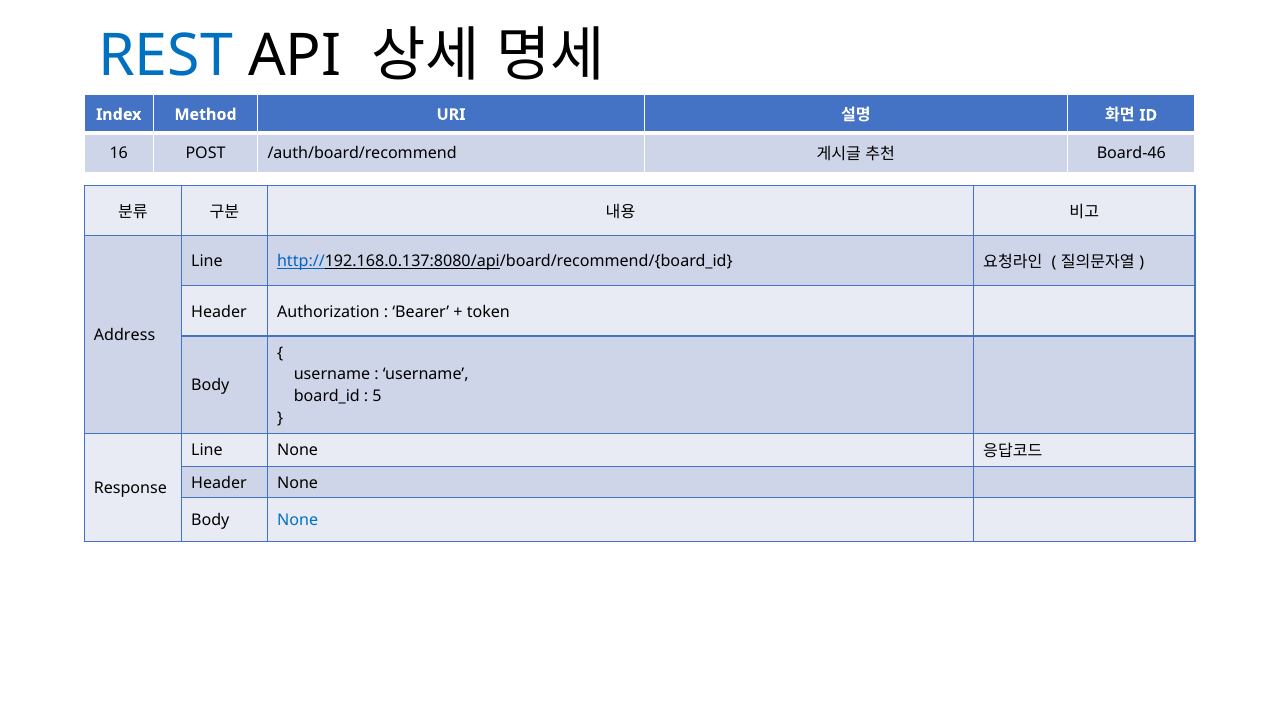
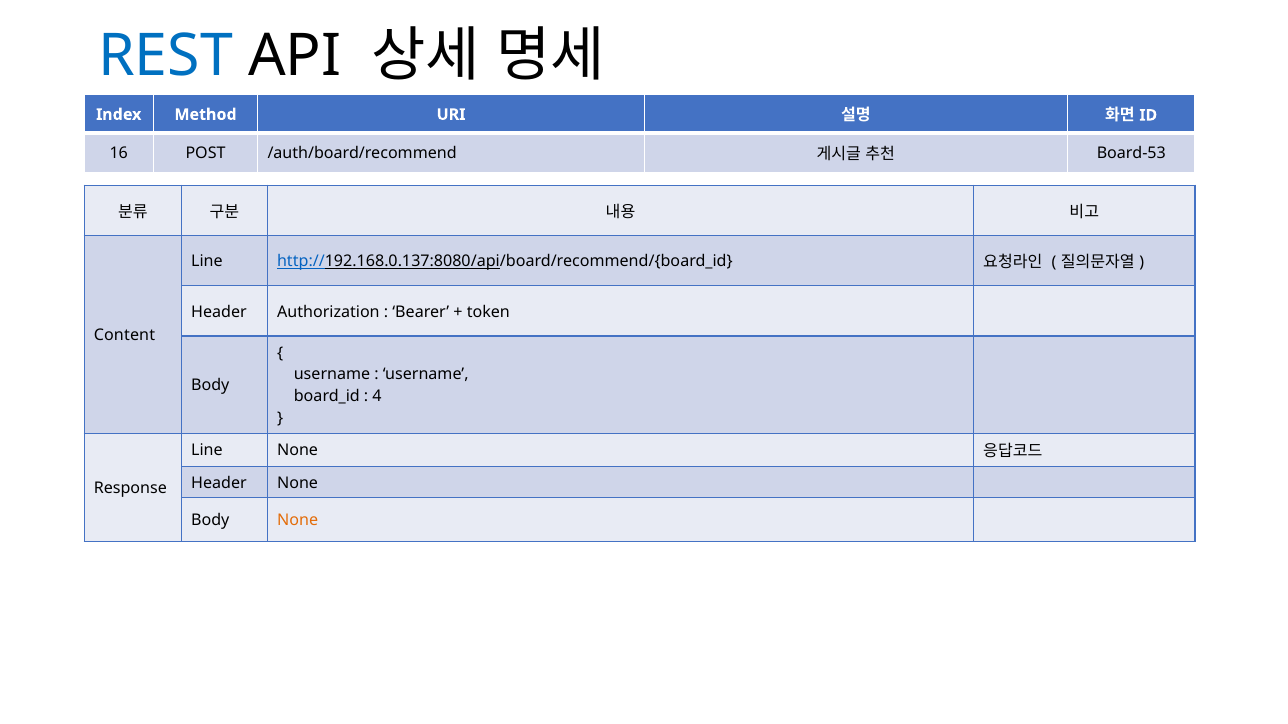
Board-46: Board-46 -> Board-53
Address: Address -> Content
5: 5 -> 4
None at (298, 521) colour: blue -> orange
